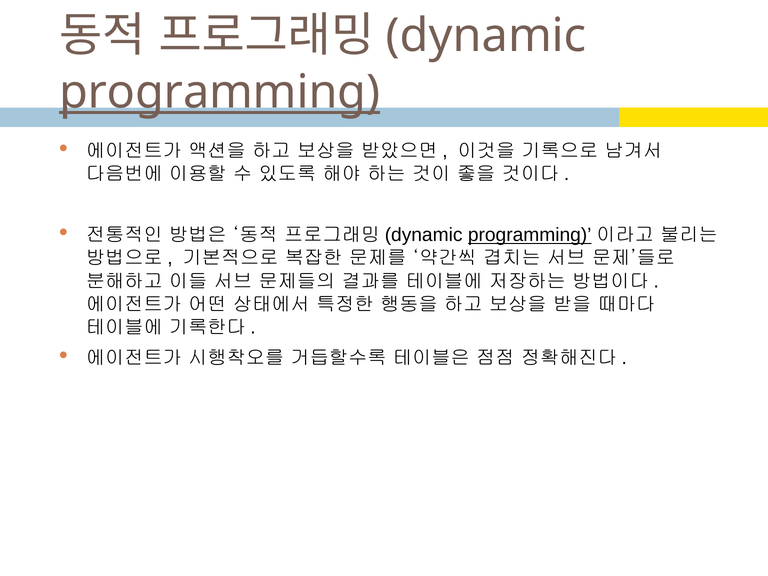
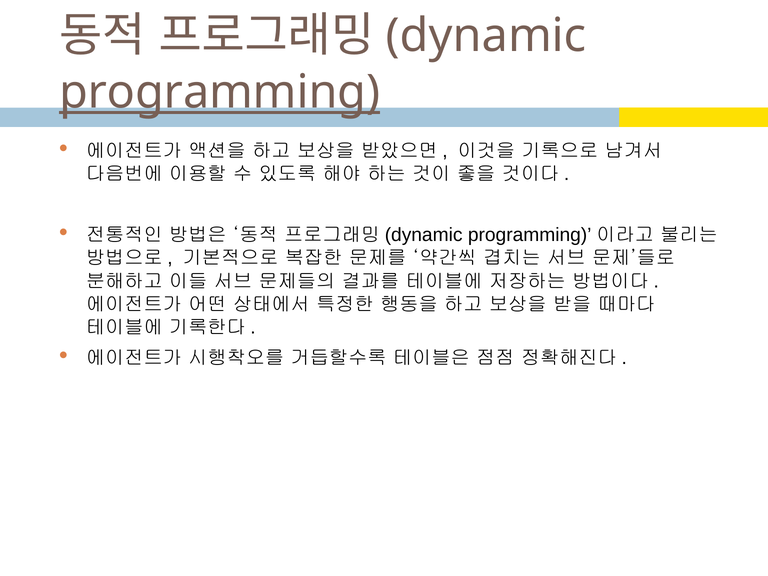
programming at (530, 235) underline: present -> none
